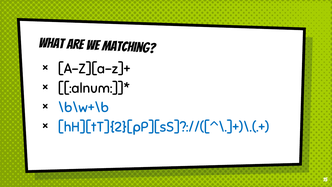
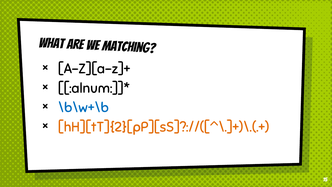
hH][tT]{2}[pP][sS]?://([^\.]+)\.(.+ colour: blue -> orange
